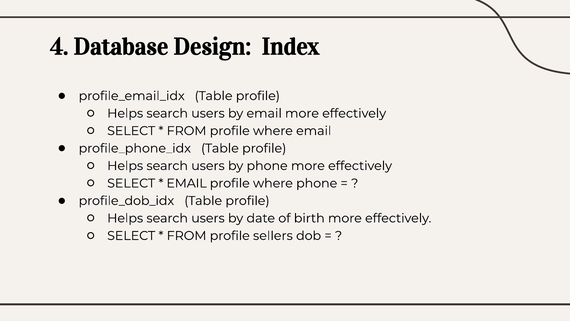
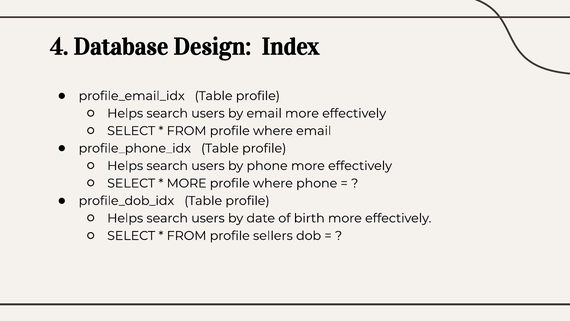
EMAIL at (187, 183): EMAIL -> MORE
